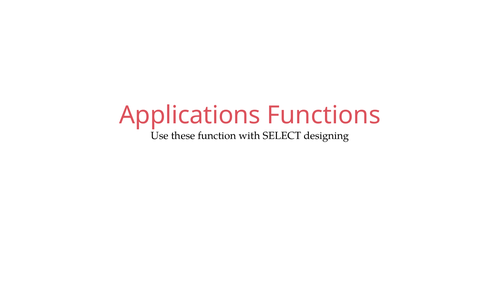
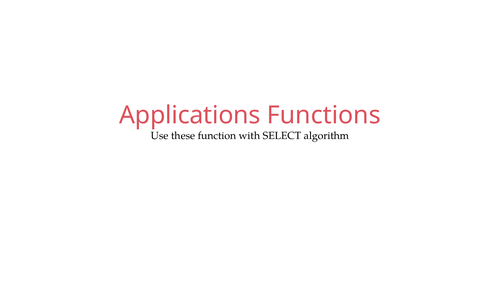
designing: designing -> algorithm
